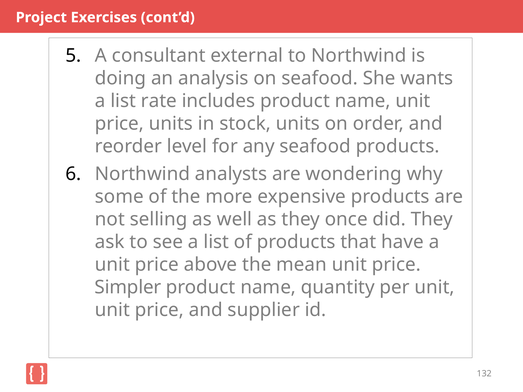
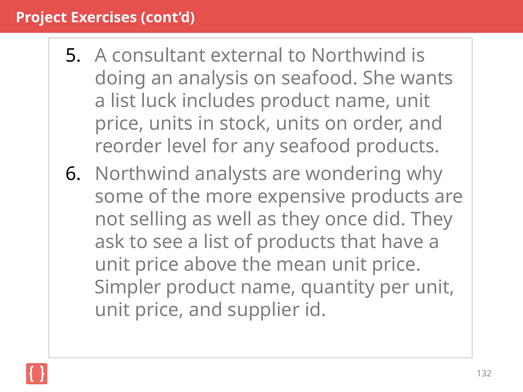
rate: rate -> luck
